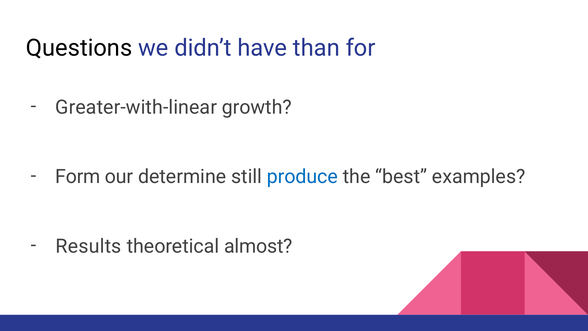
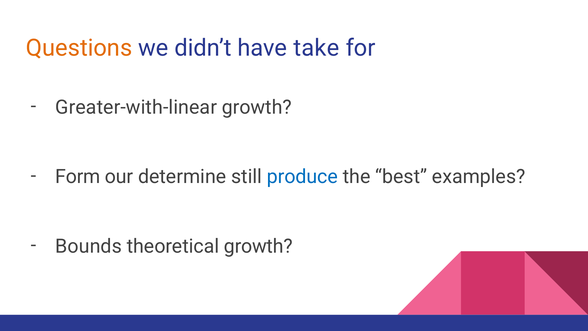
Questions colour: black -> orange
than: than -> take
Results: Results -> Bounds
theoretical almost: almost -> growth
